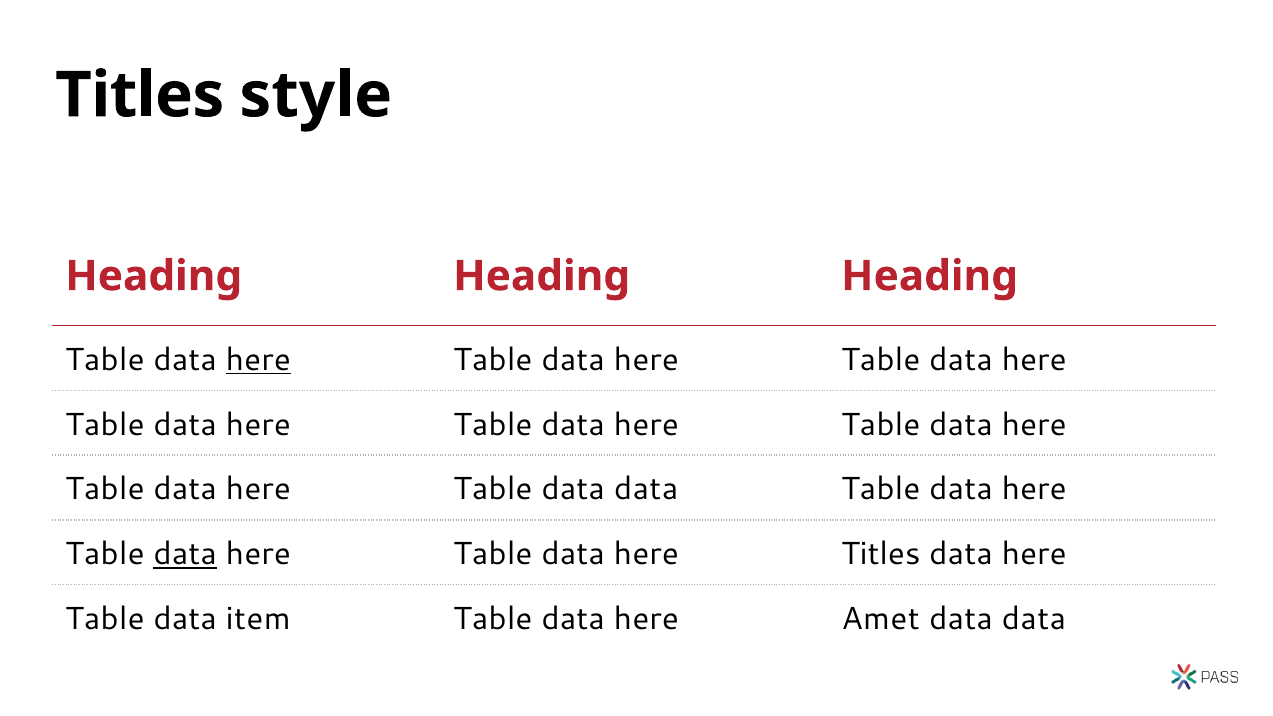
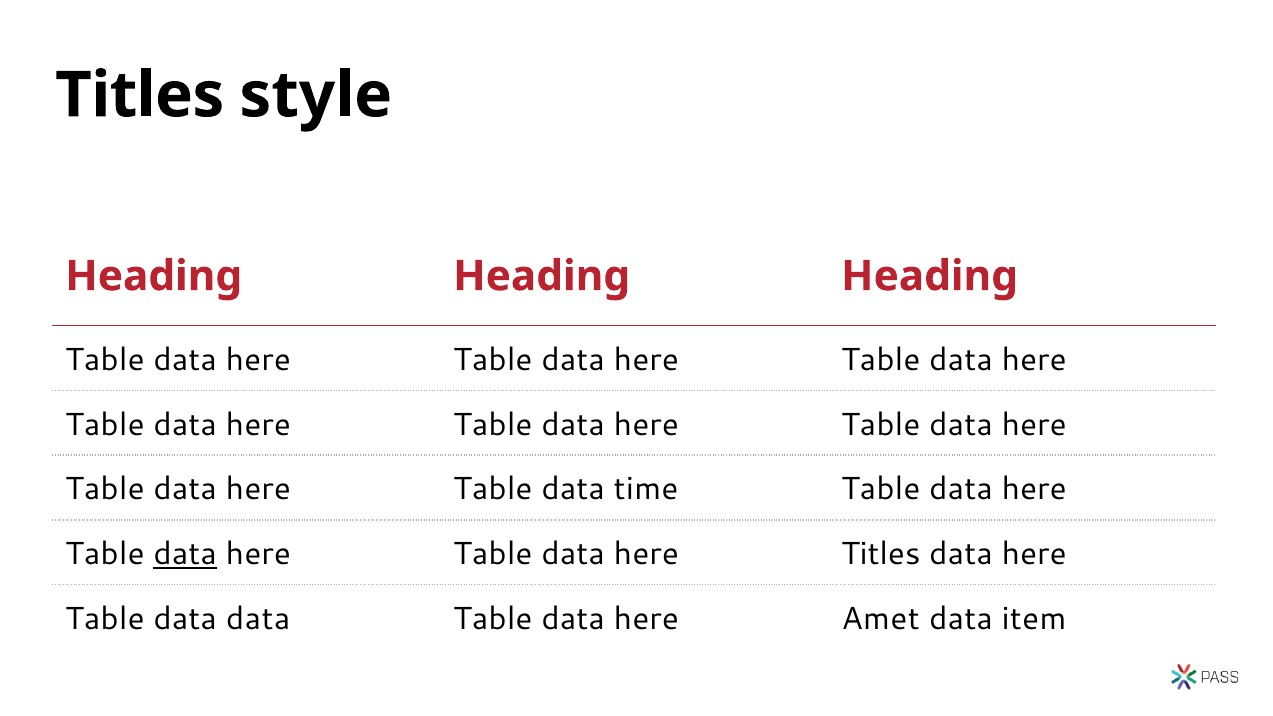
here at (258, 360) underline: present -> none
Table data data: data -> time
data item: item -> data
data at (1034, 619): data -> item
